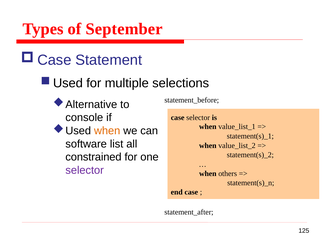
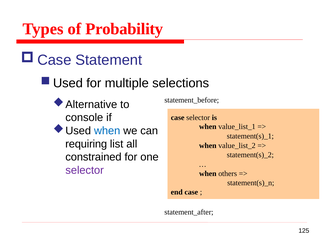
September: September -> Probability
when at (107, 131) colour: orange -> blue
software: software -> requiring
